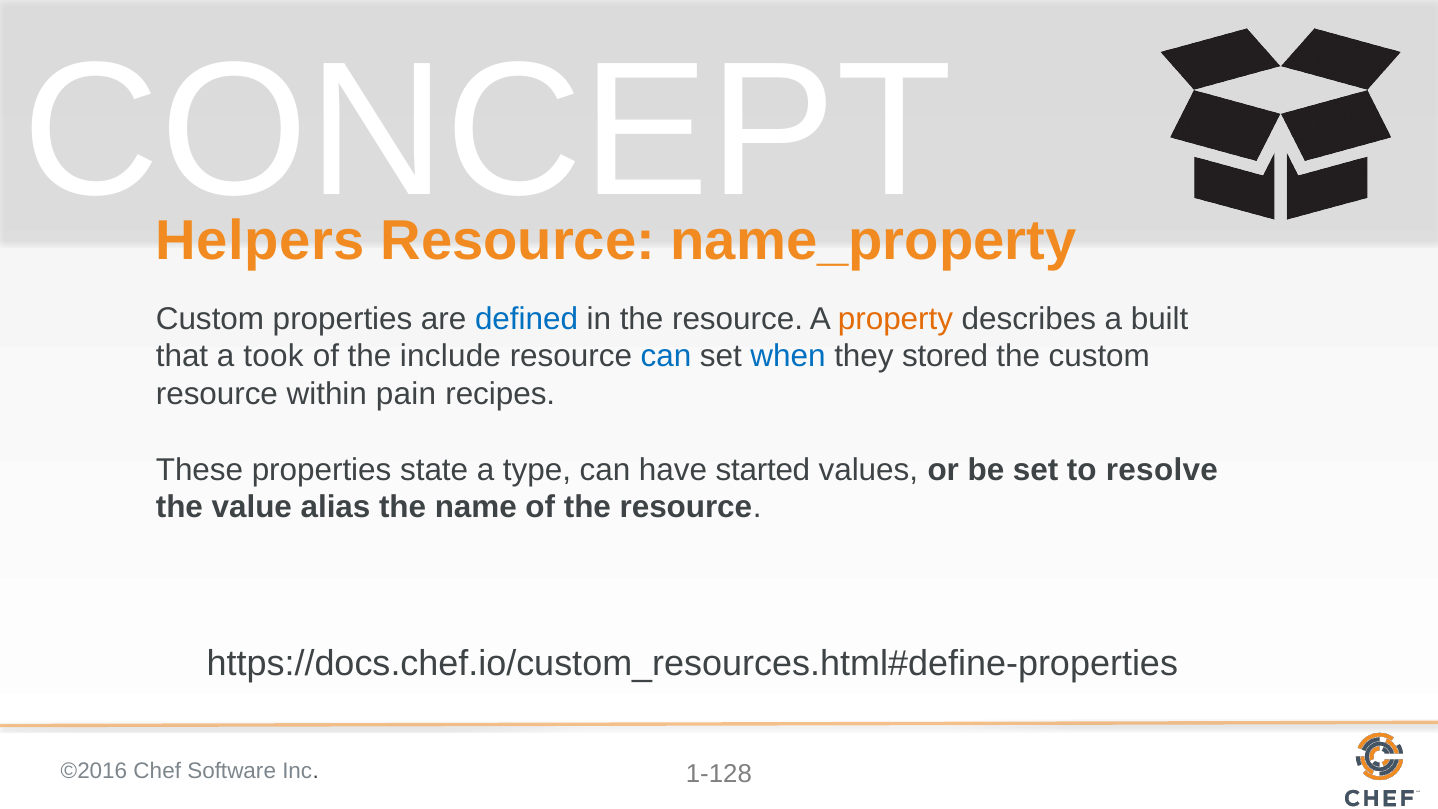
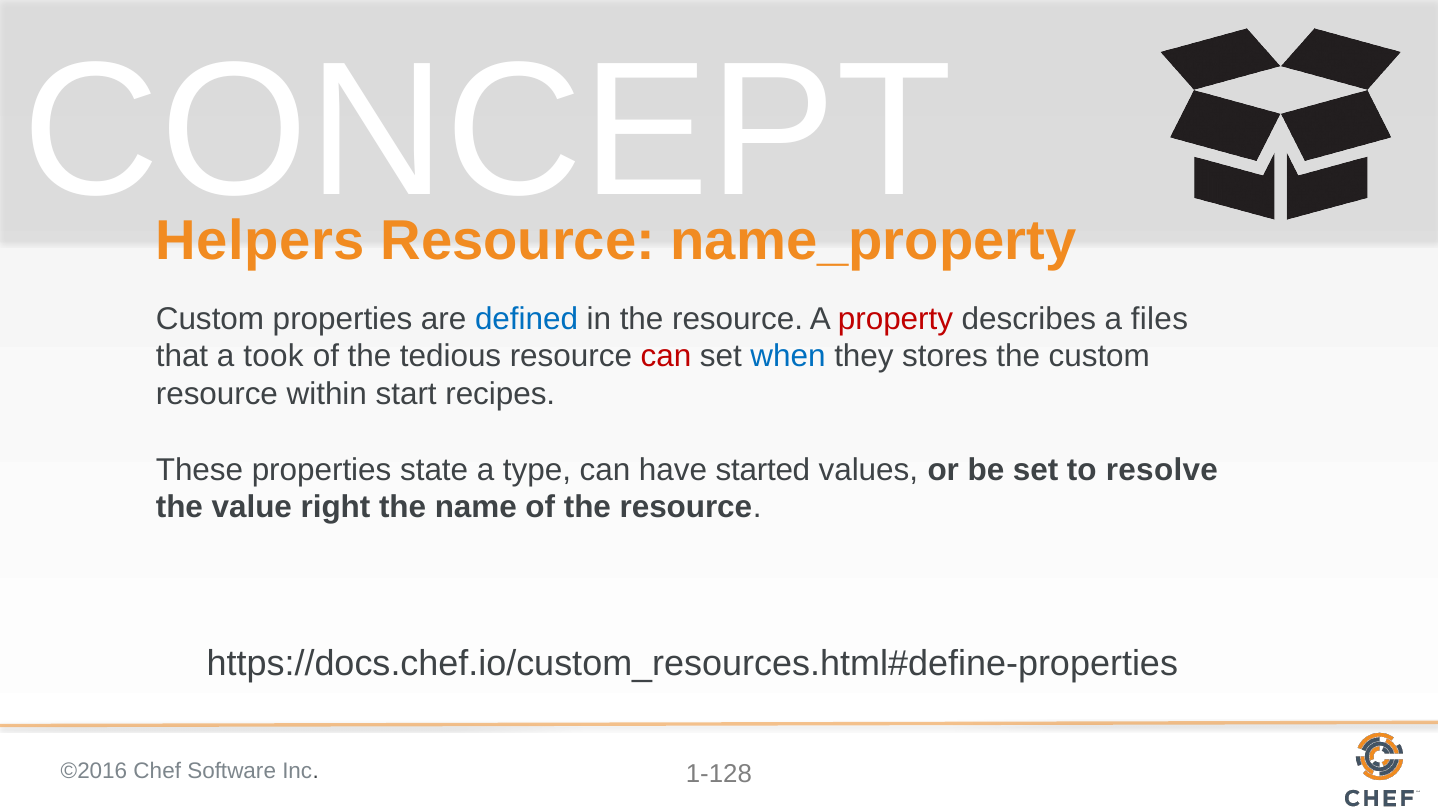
property colour: orange -> red
built: built -> files
include: include -> tedious
can at (666, 356) colour: blue -> red
stored: stored -> stores
pain: pain -> start
alias: alias -> right
